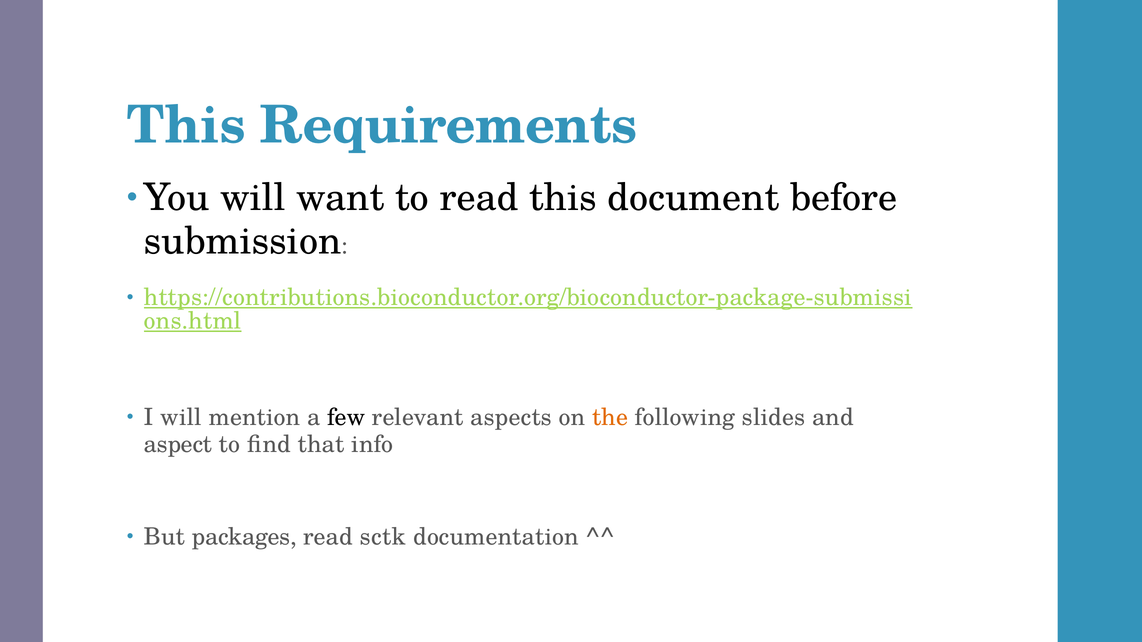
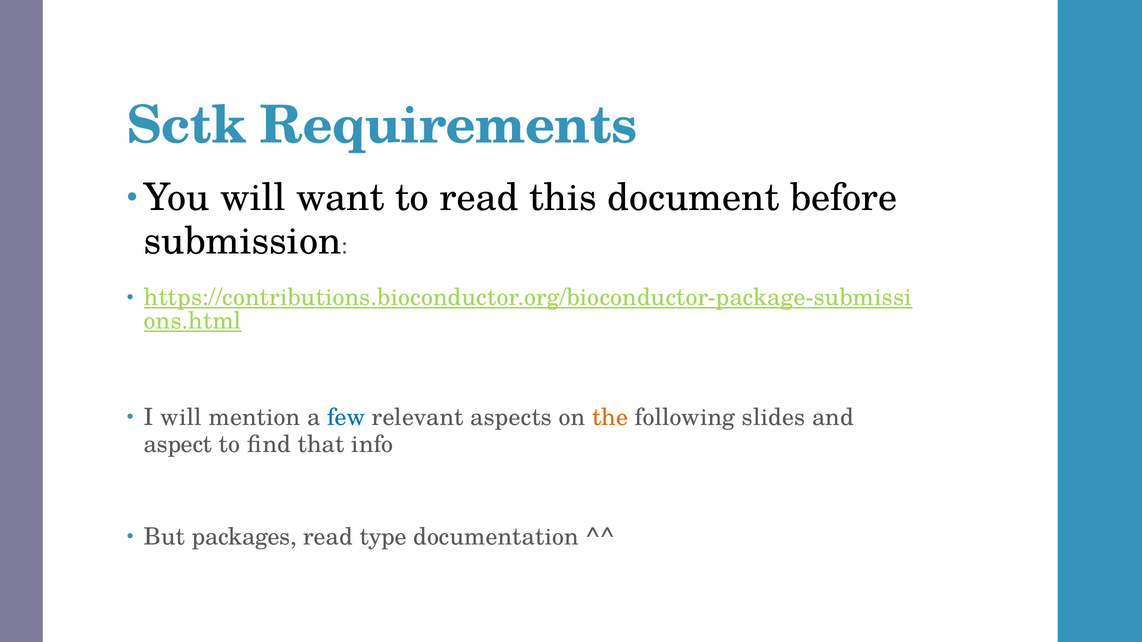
This at (186, 126): This -> Sctk
few colour: black -> blue
sctk: sctk -> type
